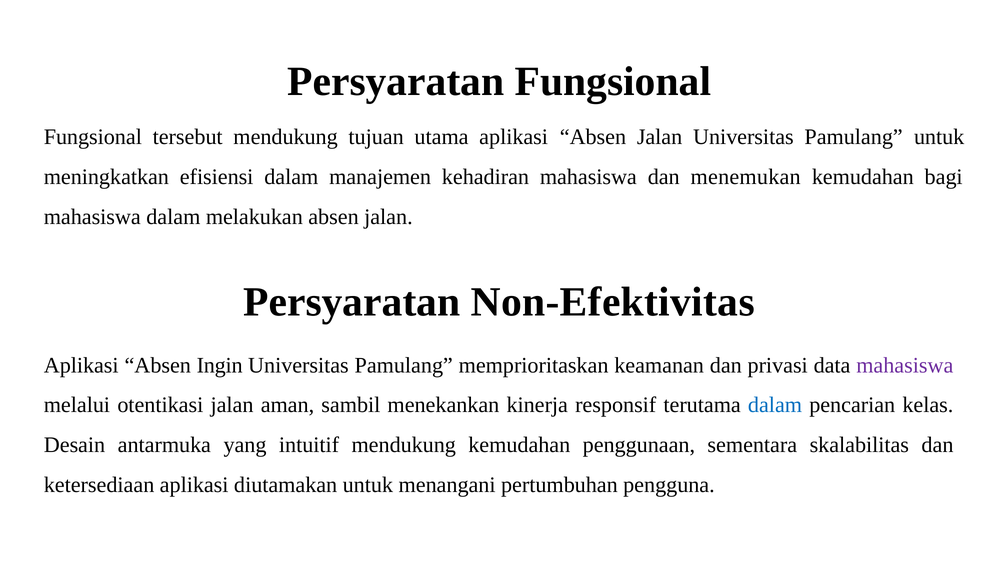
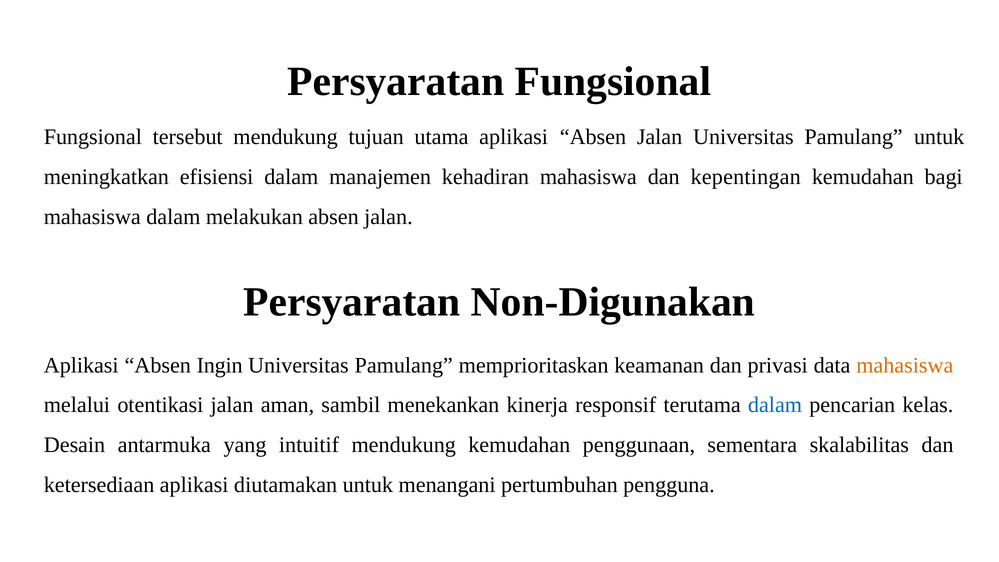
menemukan: menemukan -> kepentingan
Non-Efektivitas: Non-Efektivitas -> Non-Digunakan
mahasiswa at (905, 365) colour: purple -> orange
